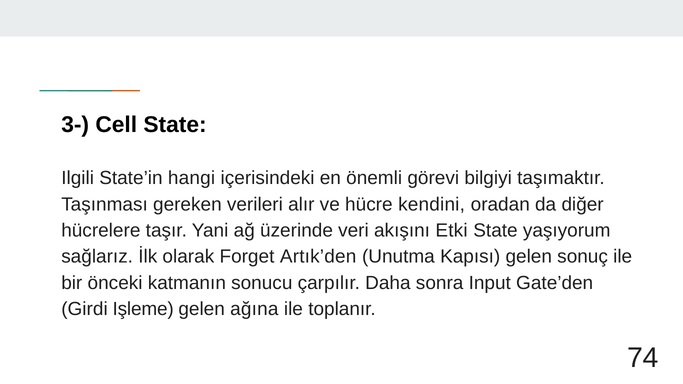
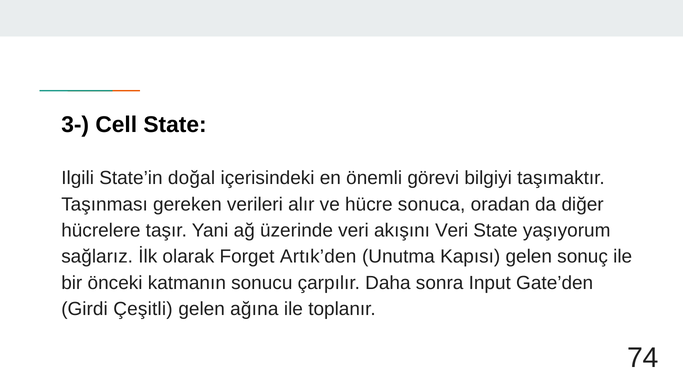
hangi: hangi -> doğal
kendini: kendini -> sonuca
akışını Etki: Etki -> Veri
Işleme: Işleme -> Çeşitli
